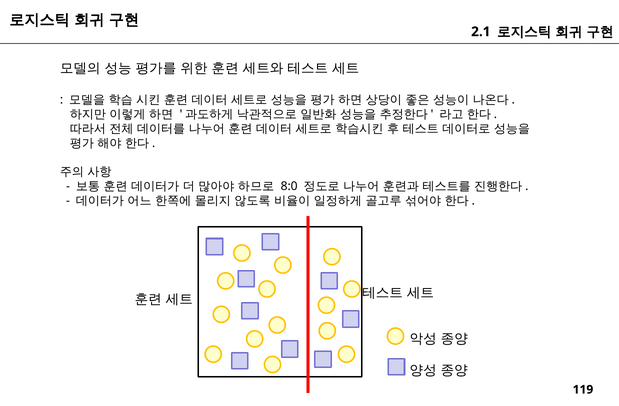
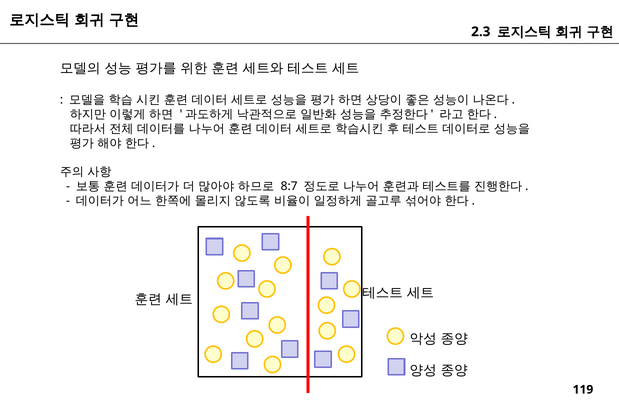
2.1: 2.1 -> 2.3
8:0: 8:0 -> 8:7
